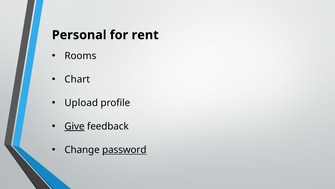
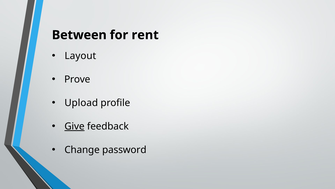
Personal: Personal -> Between
Rooms: Rooms -> Layout
Chart: Chart -> Prove
password underline: present -> none
